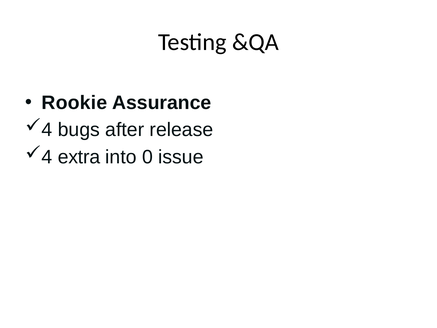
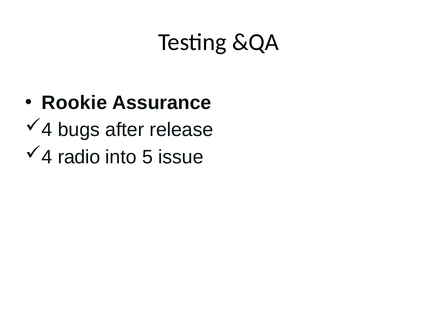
extra: extra -> radio
0: 0 -> 5
